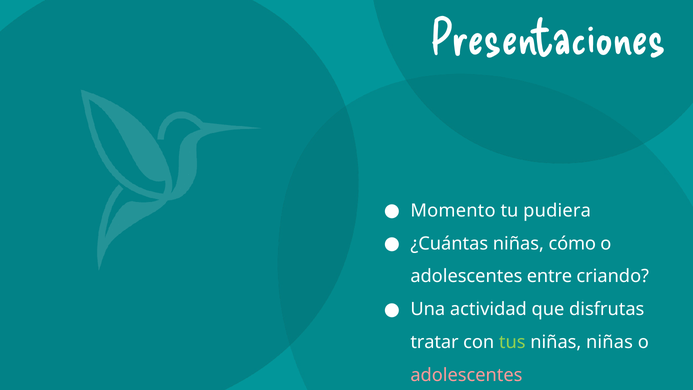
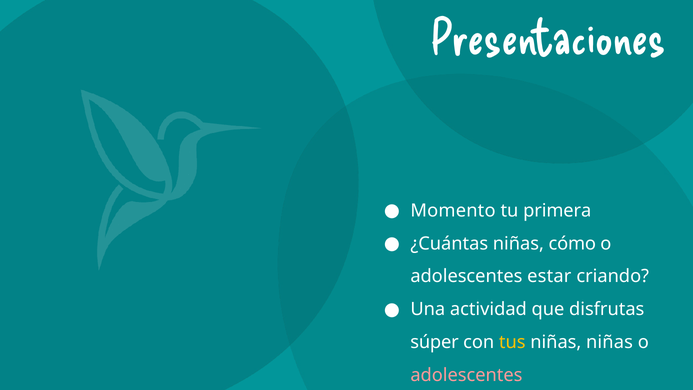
pudiera: pudiera -> primera
entre: entre -> estar
tratar: tratar -> súper
tus colour: light green -> yellow
